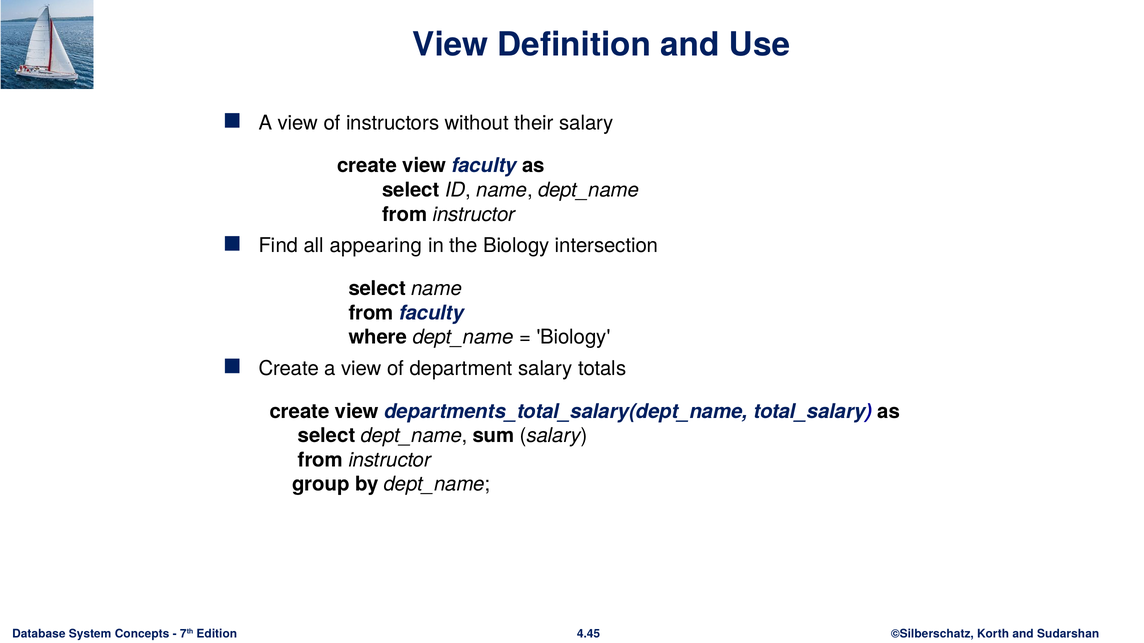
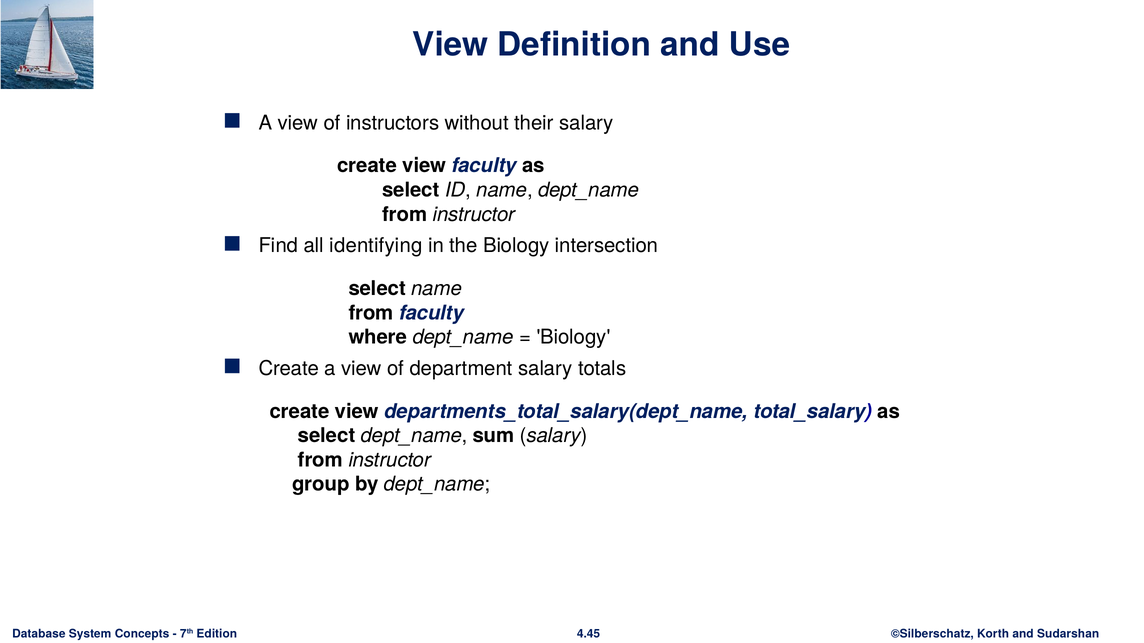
appearing: appearing -> identifying
